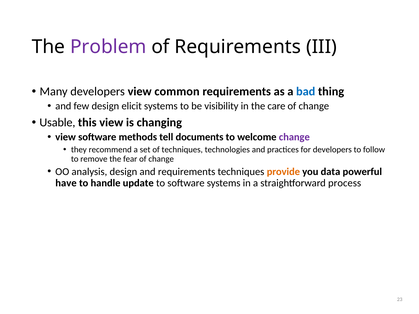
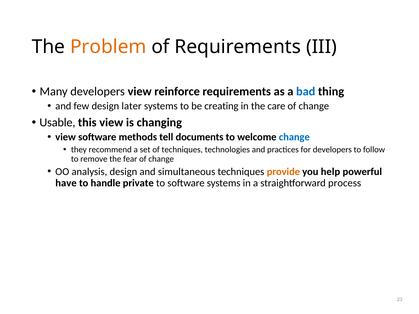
Problem colour: purple -> orange
common: common -> reinforce
elicit: elicit -> later
visibility: visibility -> creating
change at (294, 137) colour: purple -> blue
and requirements: requirements -> simultaneous
data: data -> help
update: update -> private
